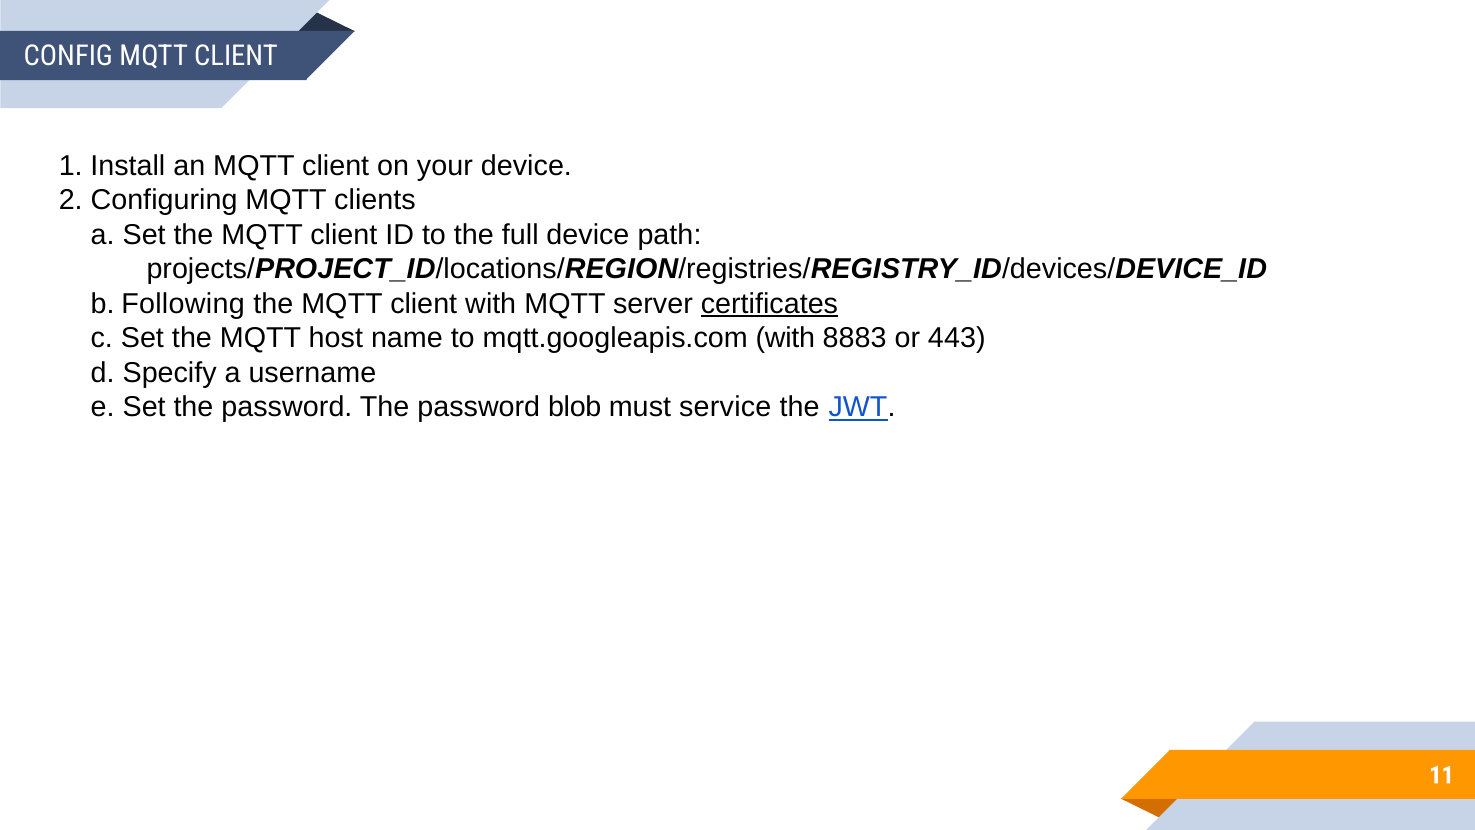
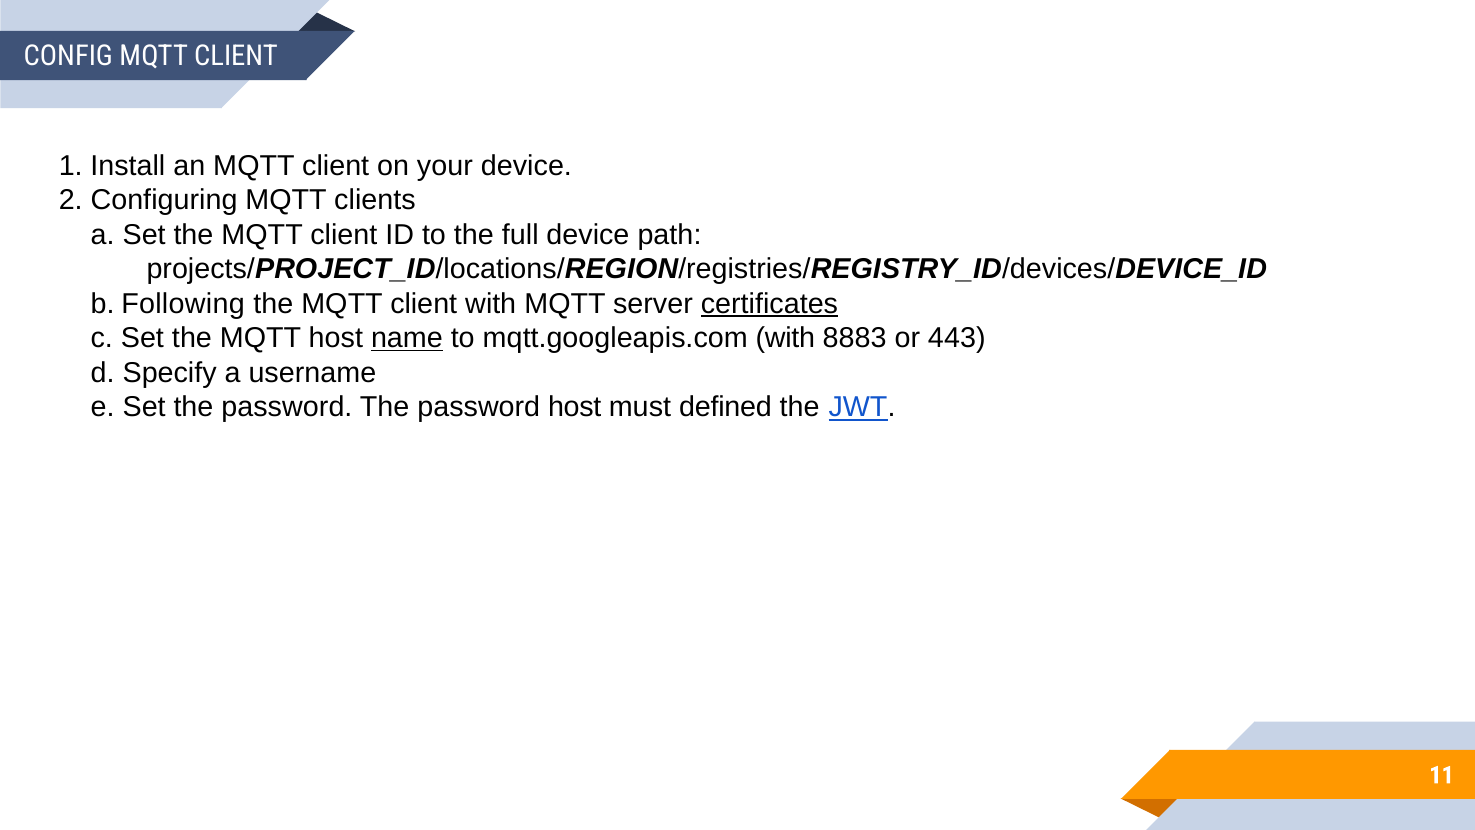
name underline: none -> present
password blob: blob -> host
service: service -> defined
